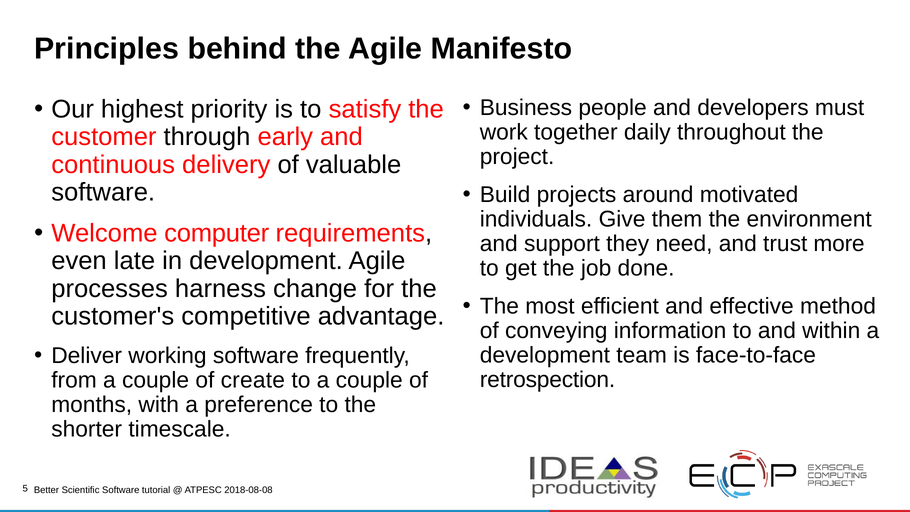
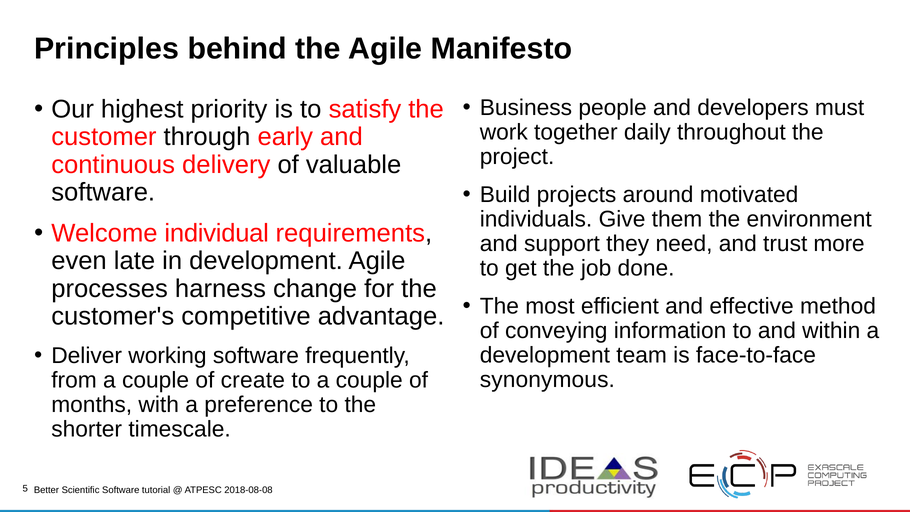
computer: computer -> individual
retrospection: retrospection -> synonymous
